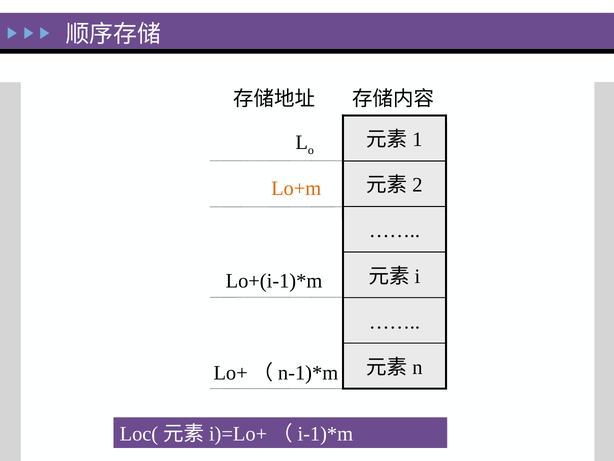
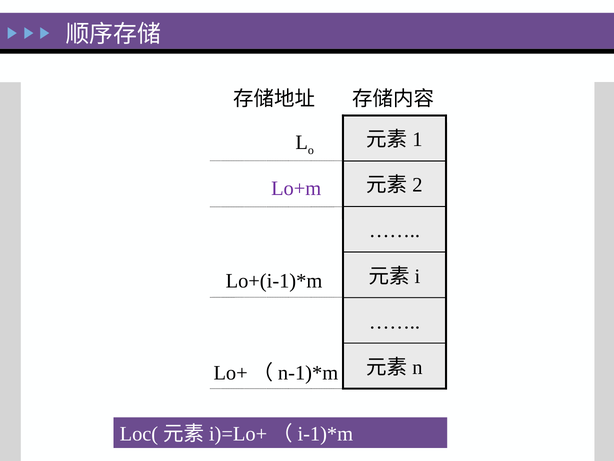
Lo+m colour: orange -> purple
